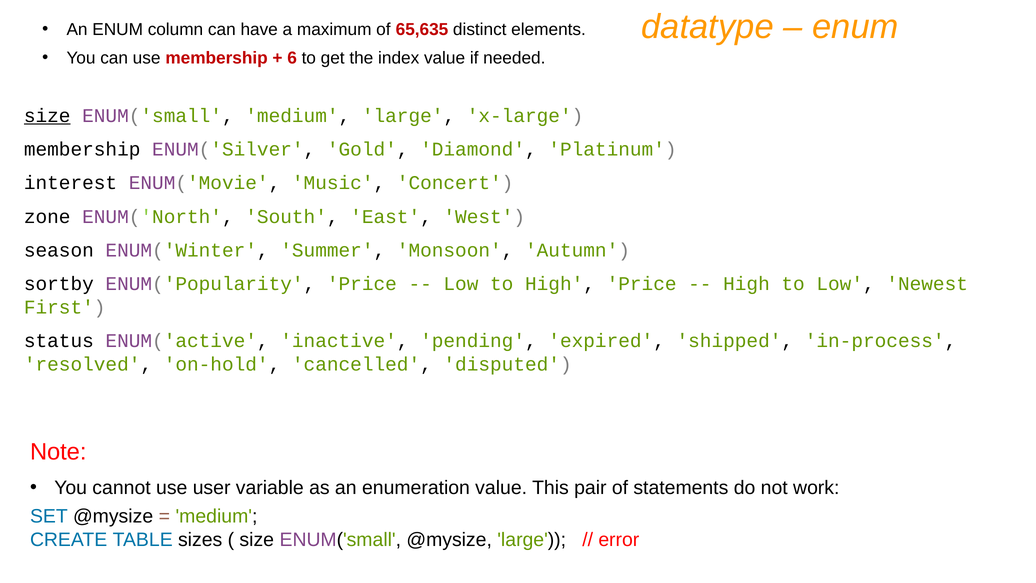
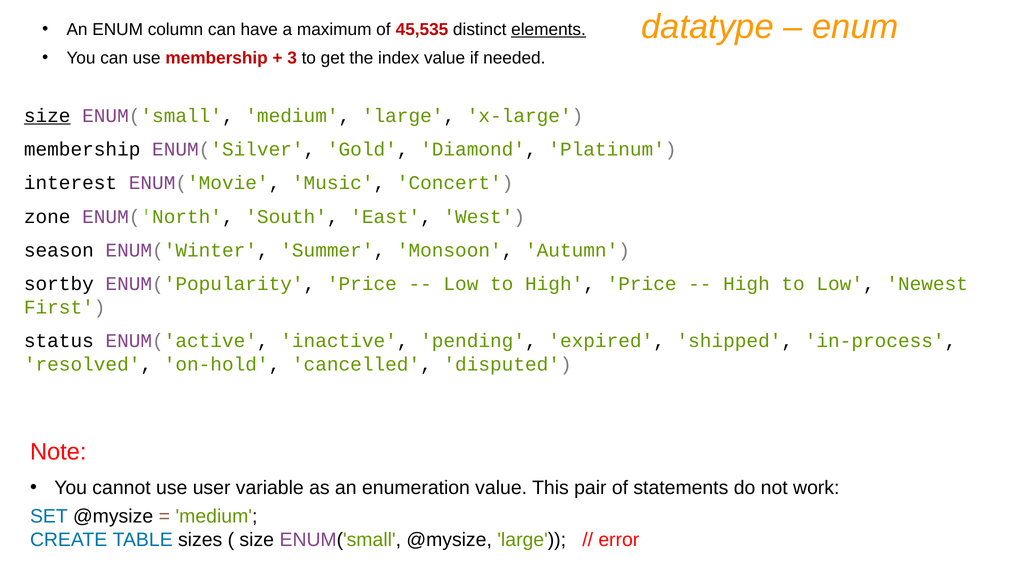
65,635: 65,635 -> 45,535
elements underline: none -> present
6: 6 -> 3
